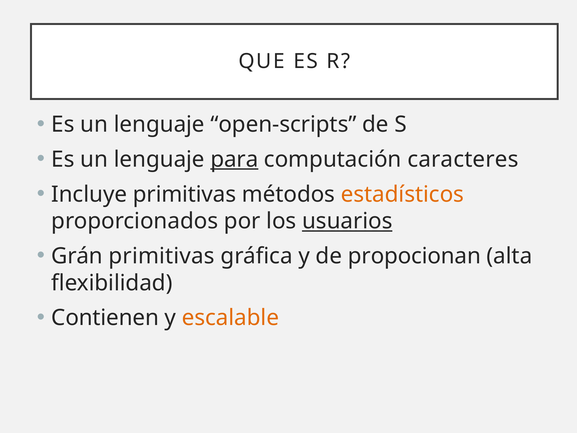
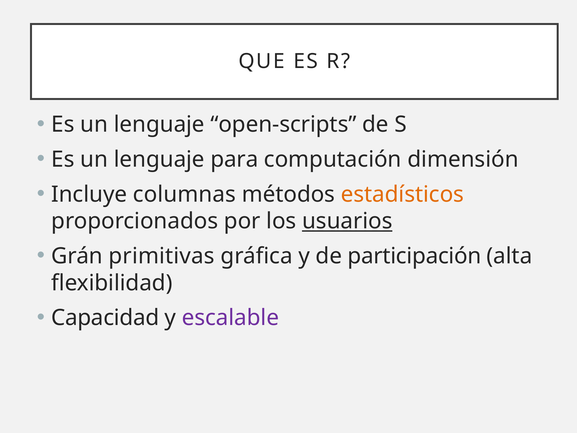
para underline: present -> none
caracteres: caracteres -> dimensión
Incluye primitivas: primitivas -> columnas
propocionan: propocionan -> participación
Contienen: Contienen -> Capacidad
escalable colour: orange -> purple
